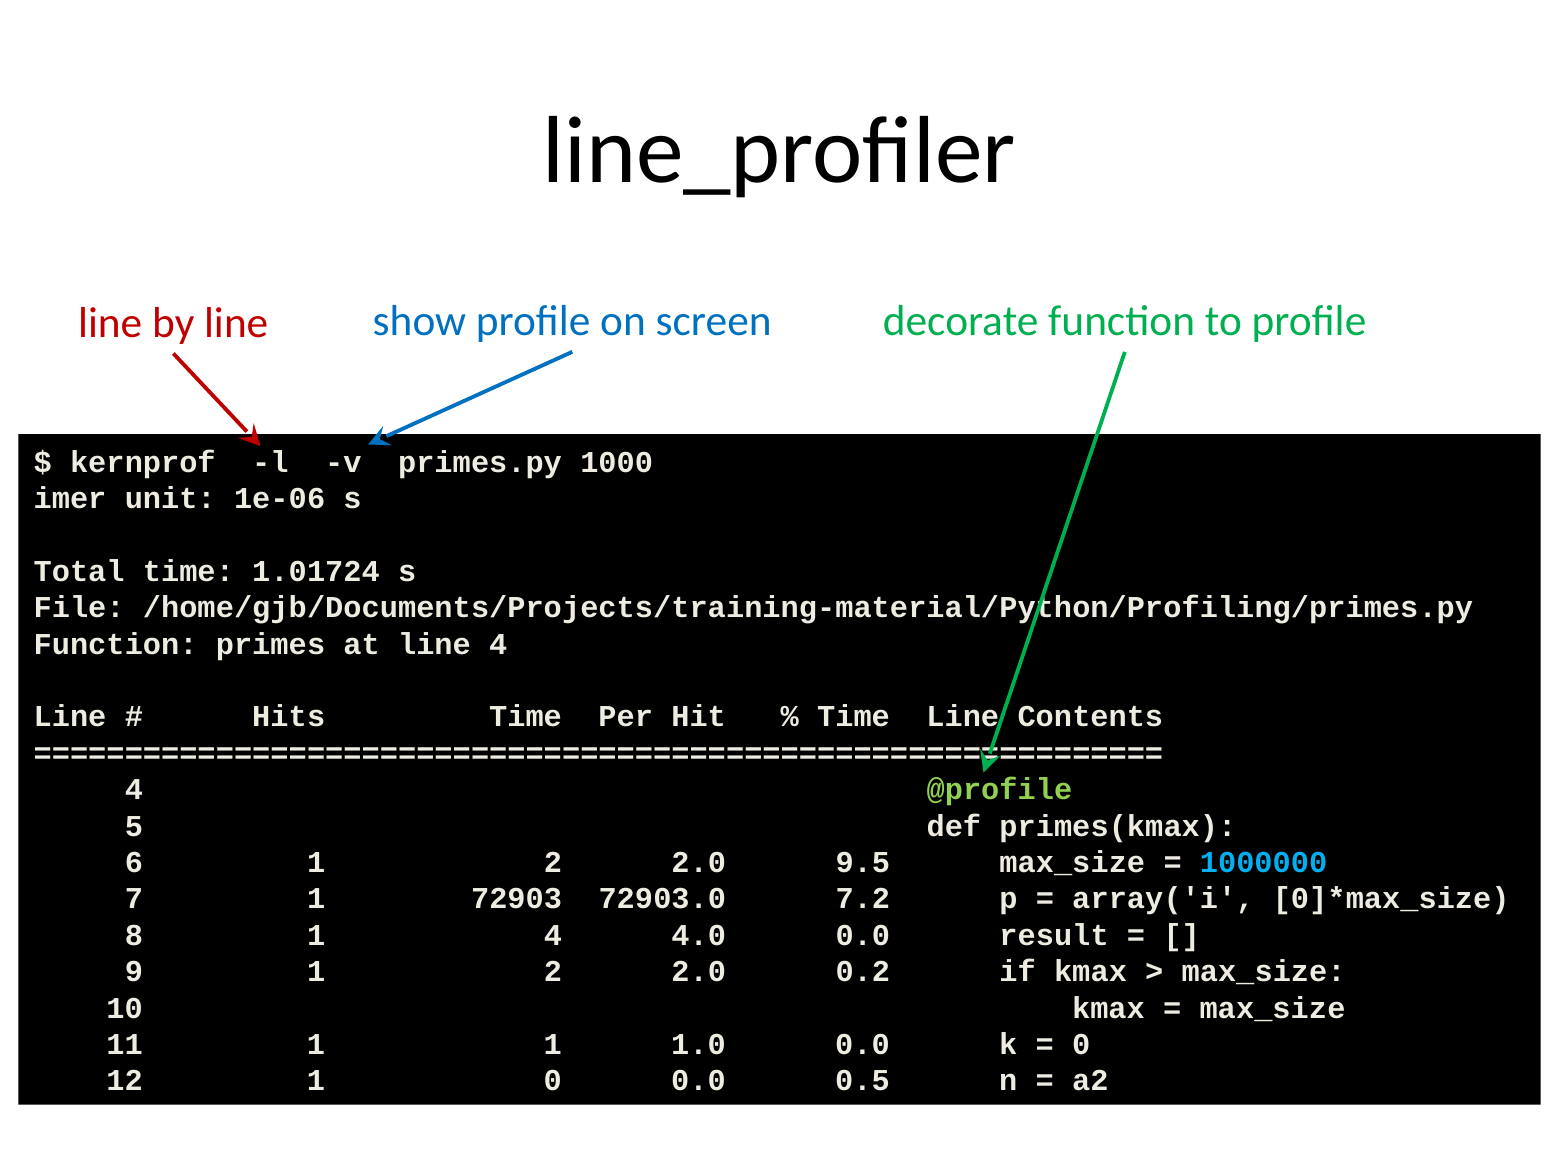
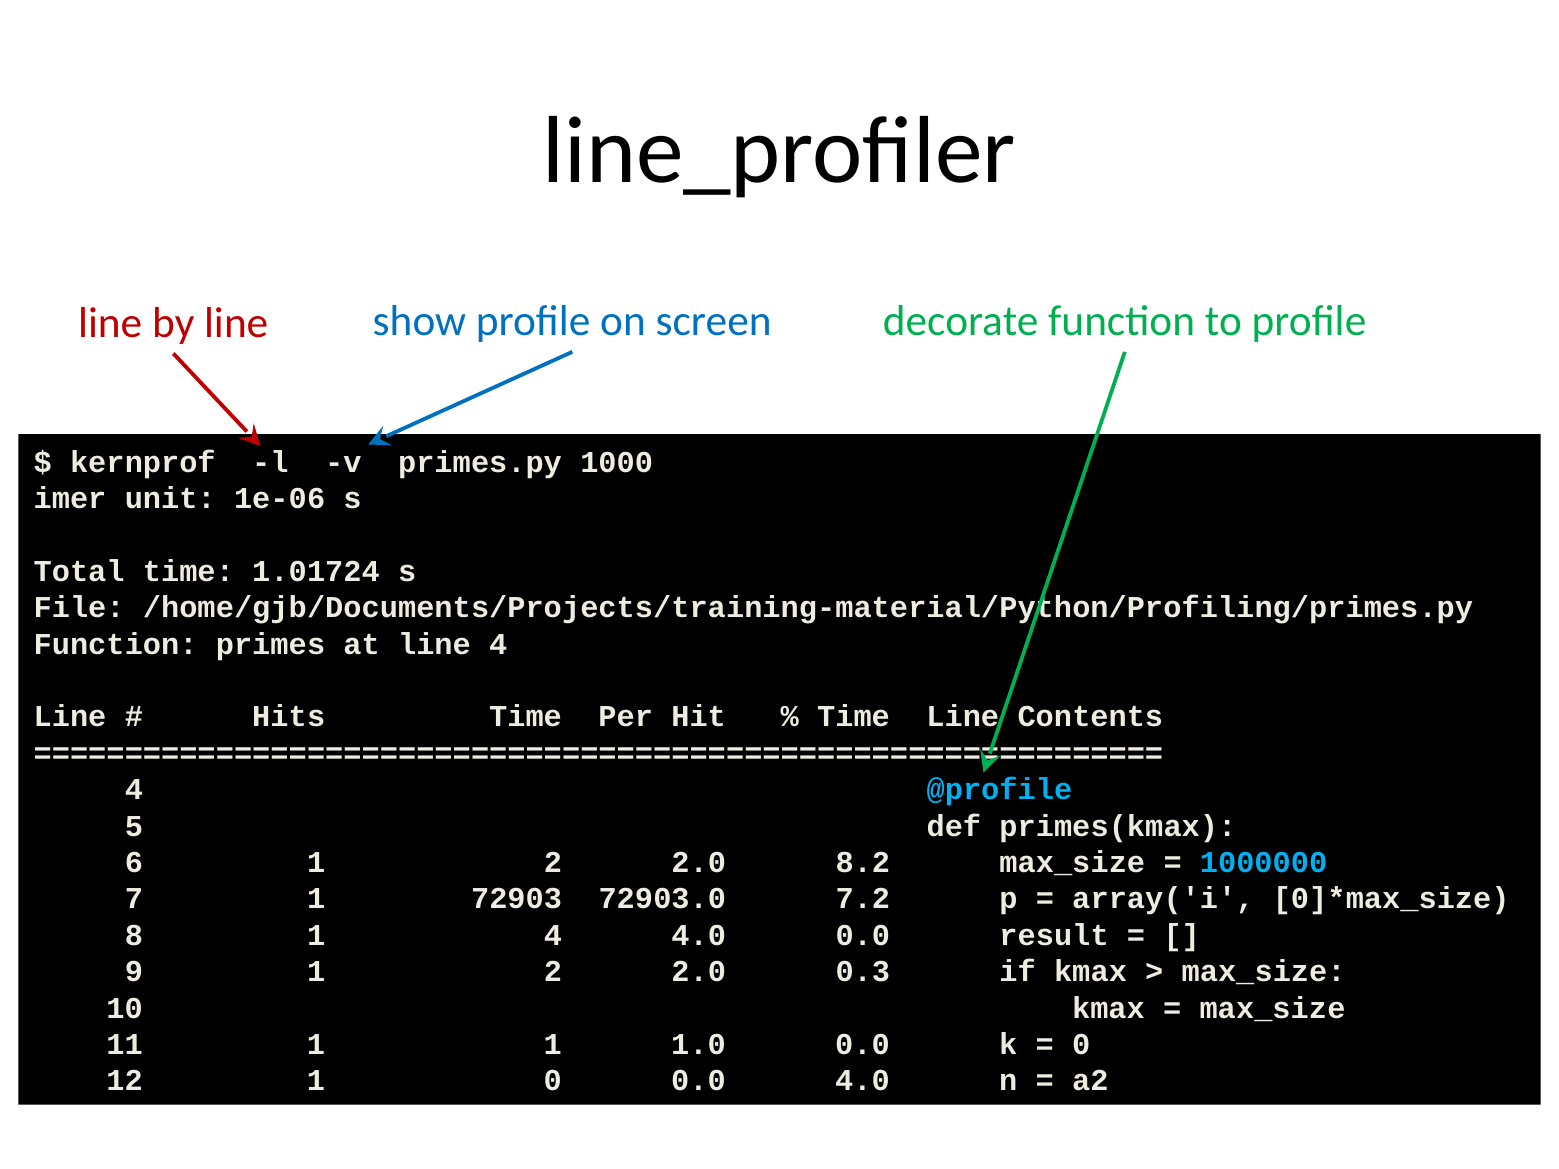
@profile colour: light green -> light blue
9.5: 9.5 -> 8.2
0.2: 0.2 -> 0.3
0.0 0.5: 0.5 -> 4.0
